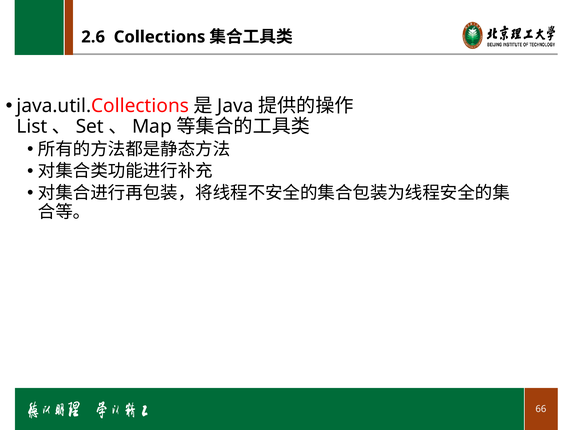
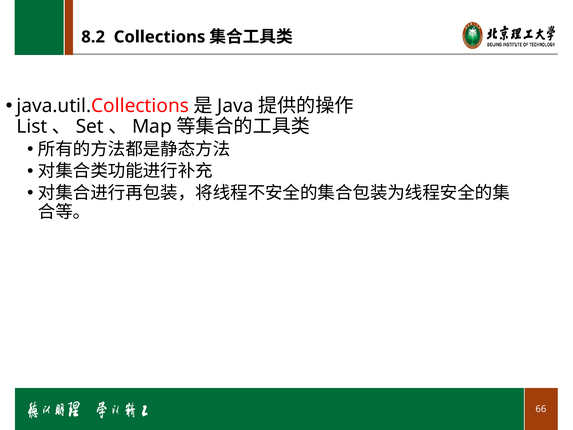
2.6: 2.6 -> 8.2
